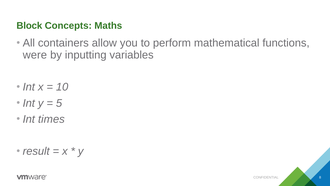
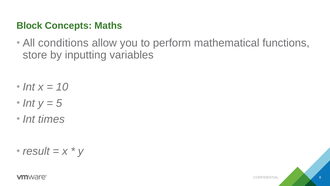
containers: containers -> conditions
were: were -> store
